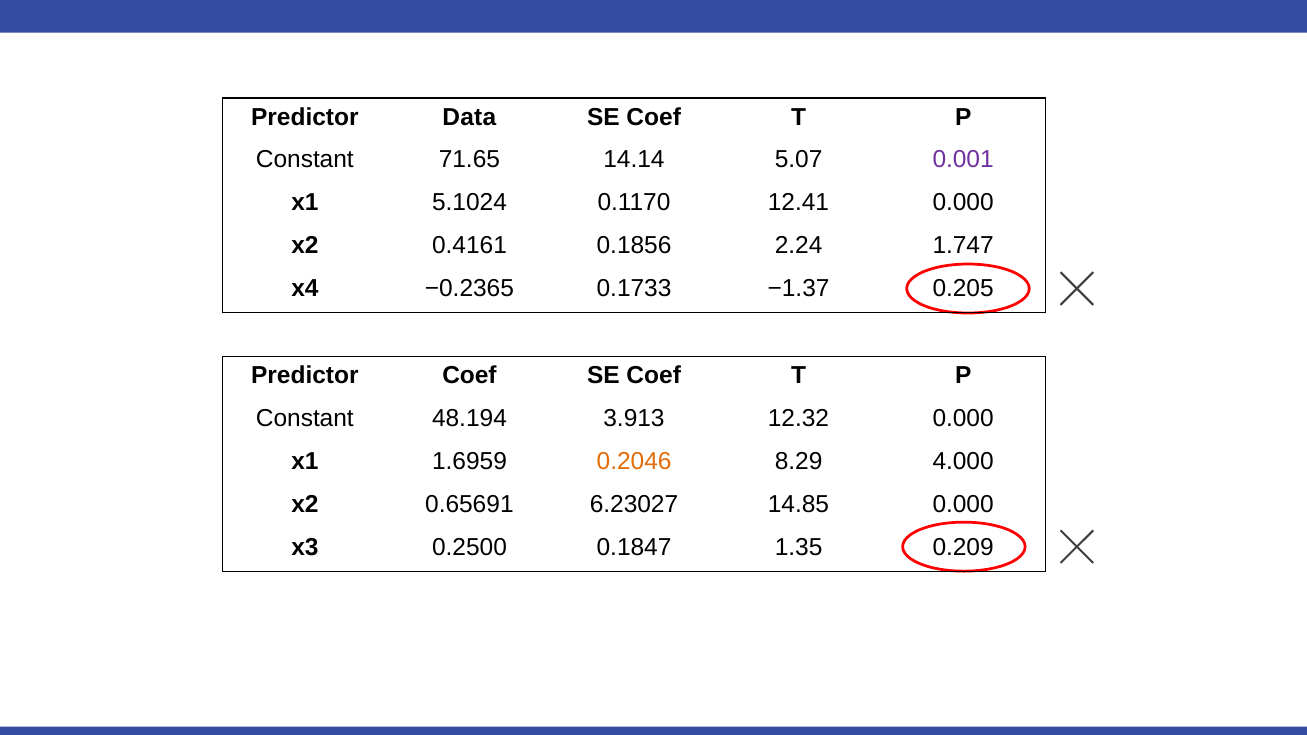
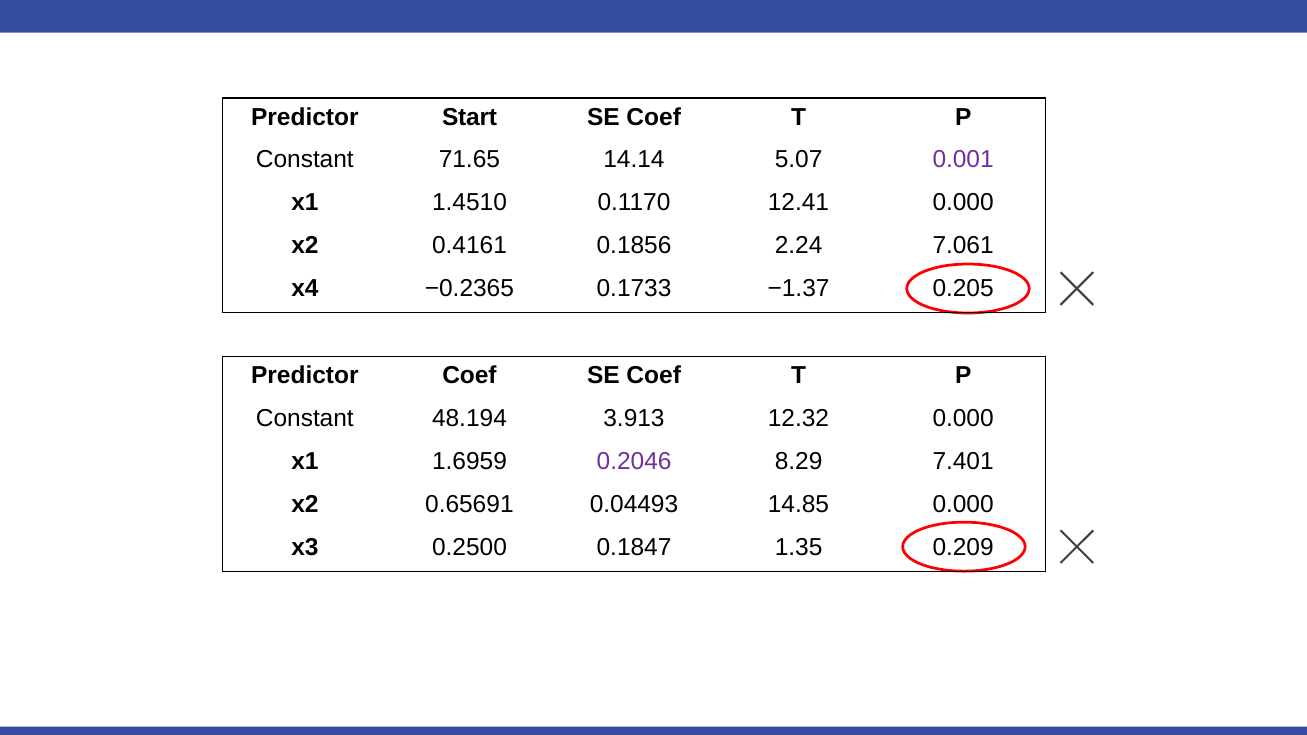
Data: Data -> Start
5.1024: 5.1024 -> 1.4510
1.747: 1.747 -> 7.061
0.2046 colour: orange -> purple
4.000: 4.000 -> 7.401
6.23027: 6.23027 -> 0.04493
